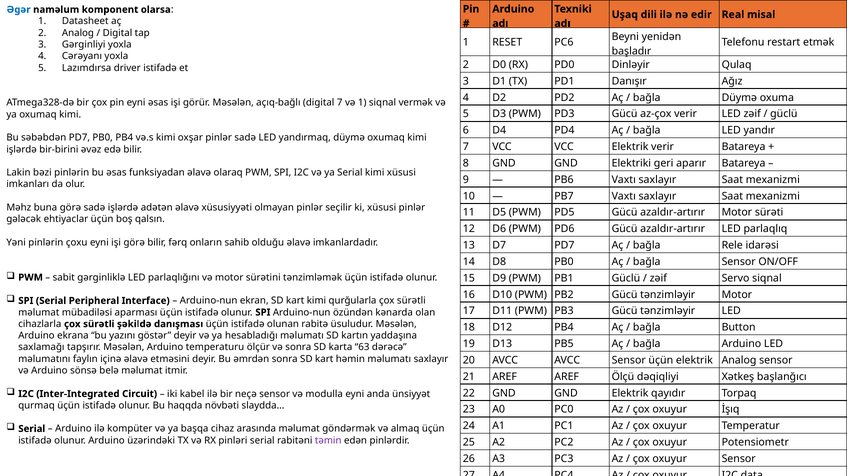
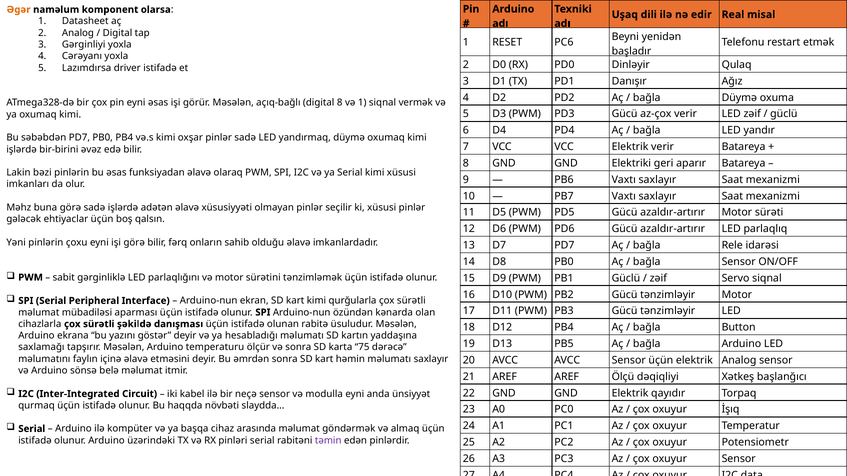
Əgər colour: blue -> orange
digital 7: 7 -> 8
63: 63 -> 75
